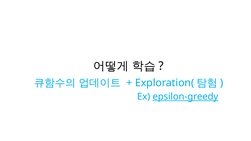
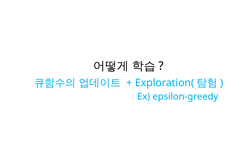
epsilon-greedy underline: present -> none
